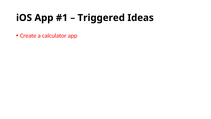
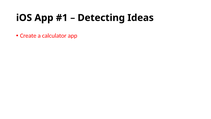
Triggered: Triggered -> Detecting
